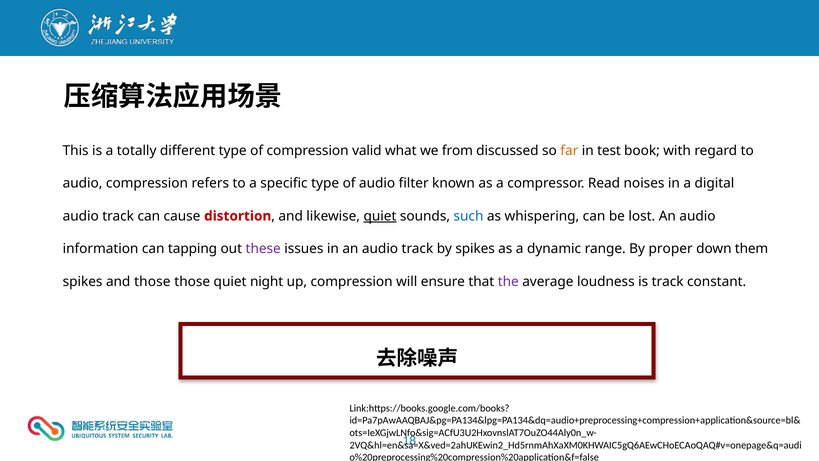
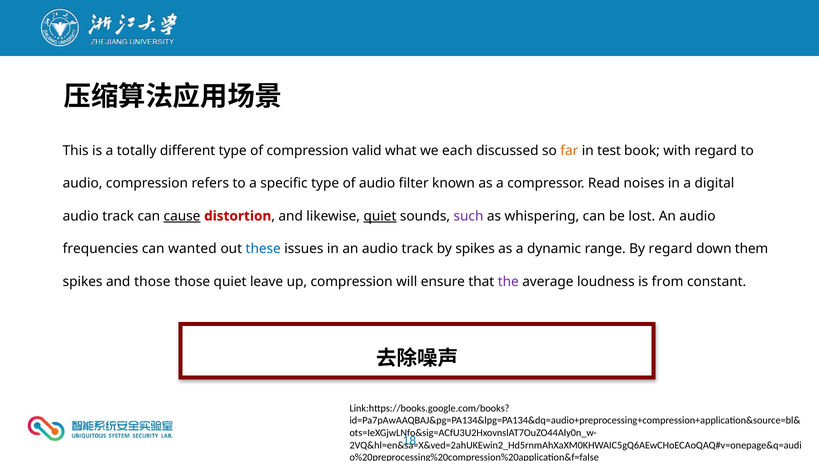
from: from -> each
cause underline: none -> present
such colour: blue -> purple
information: information -> frequencies
tapping: tapping -> wanted
these colour: purple -> blue
By proper: proper -> regard
night: night -> leave
is track: track -> from
